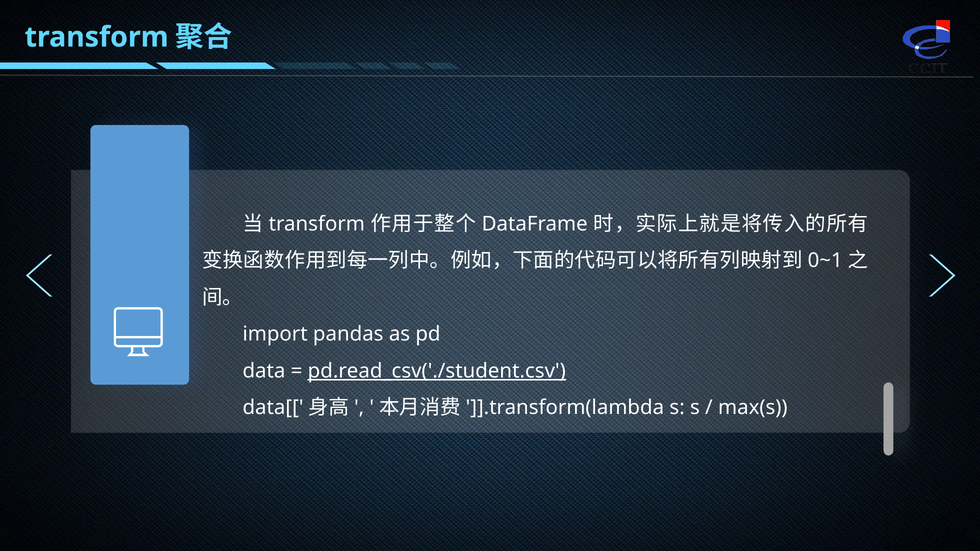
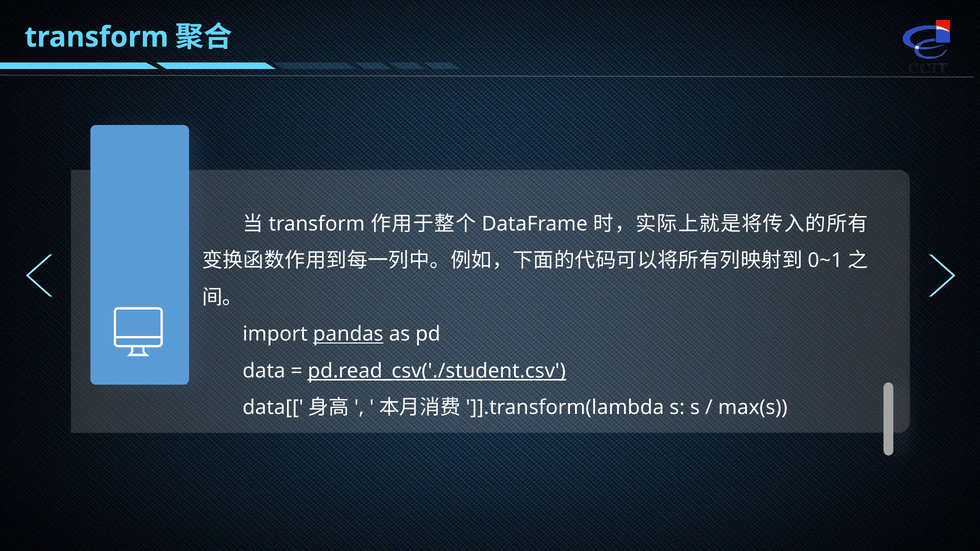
pandas underline: none -> present
